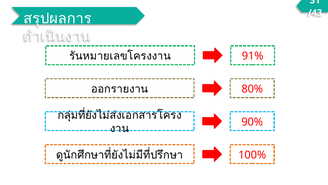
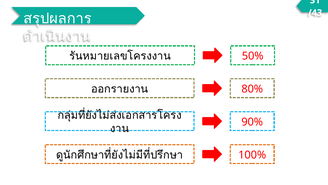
91%: 91% -> 50%
